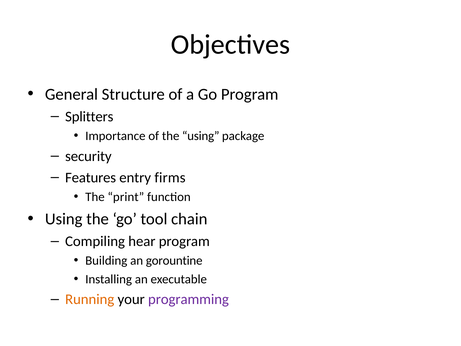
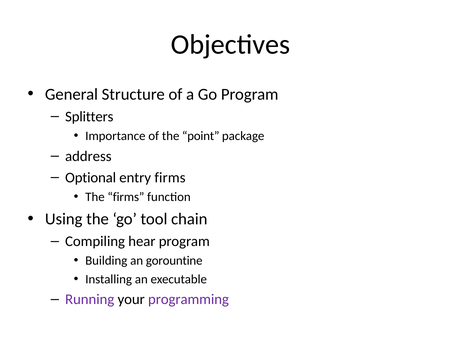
the using: using -> point
security: security -> address
Features: Features -> Optional
The print: print -> firms
Running colour: orange -> purple
